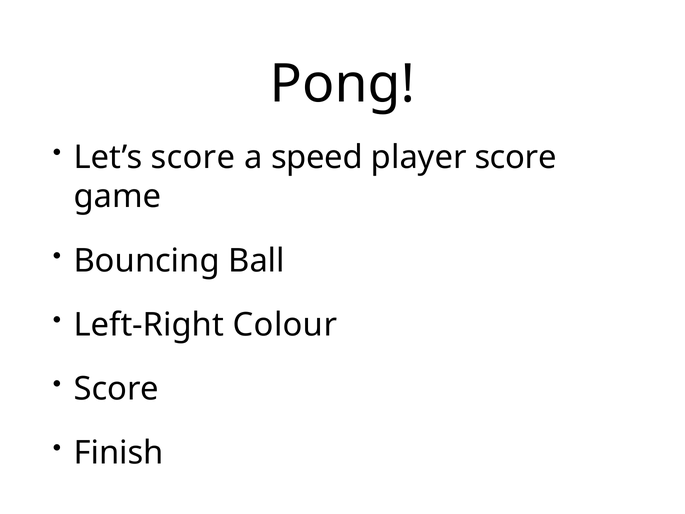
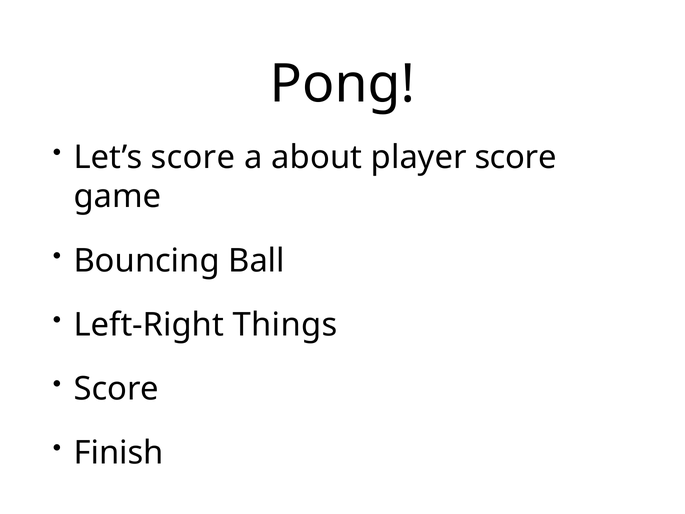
speed: speed -> about
Colour: Colour -> Things
